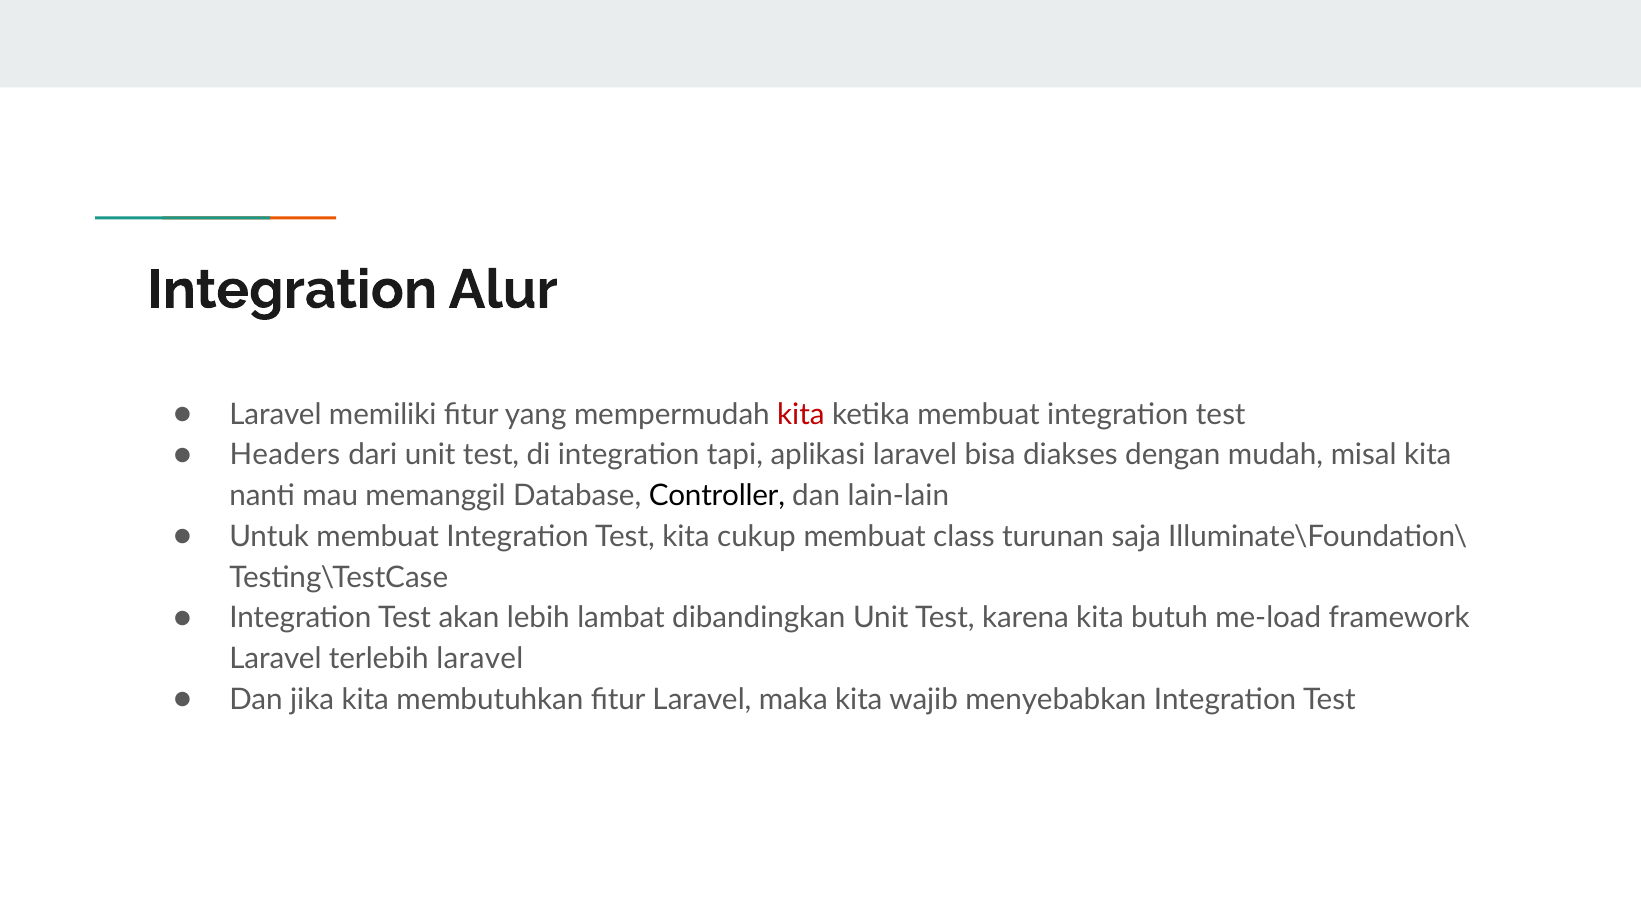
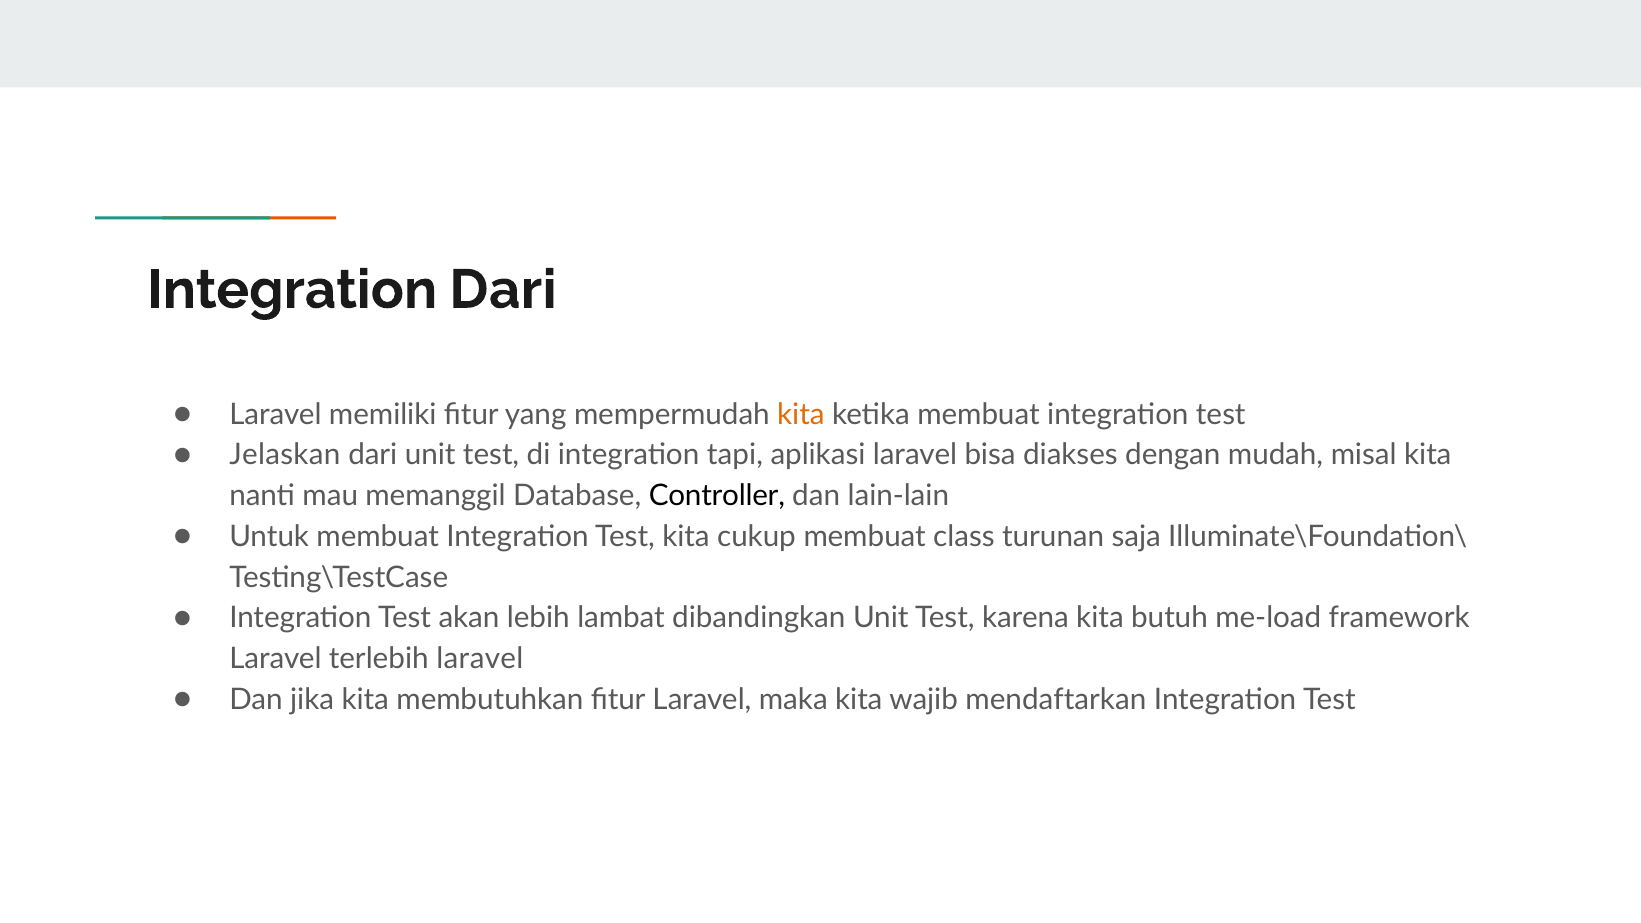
Integration Alur: Alur -> Dari
kita at (801, 415) colour: red -> orange
Headers: Headers -> Jelaskan
menyebabkan: menyebabkan -> mendaftarkan
